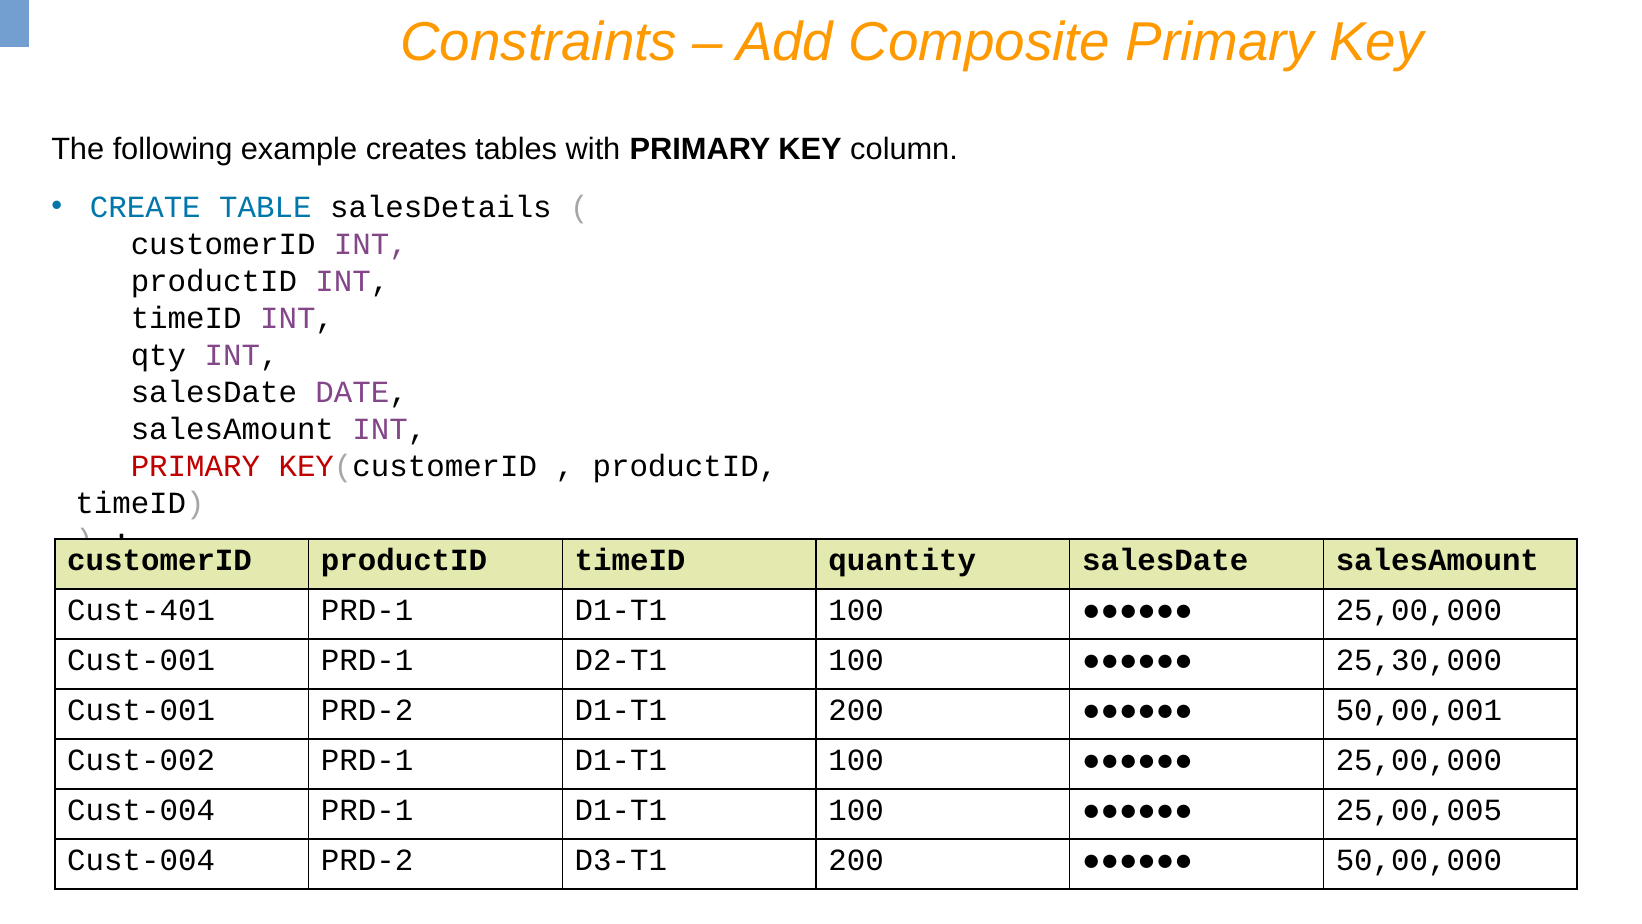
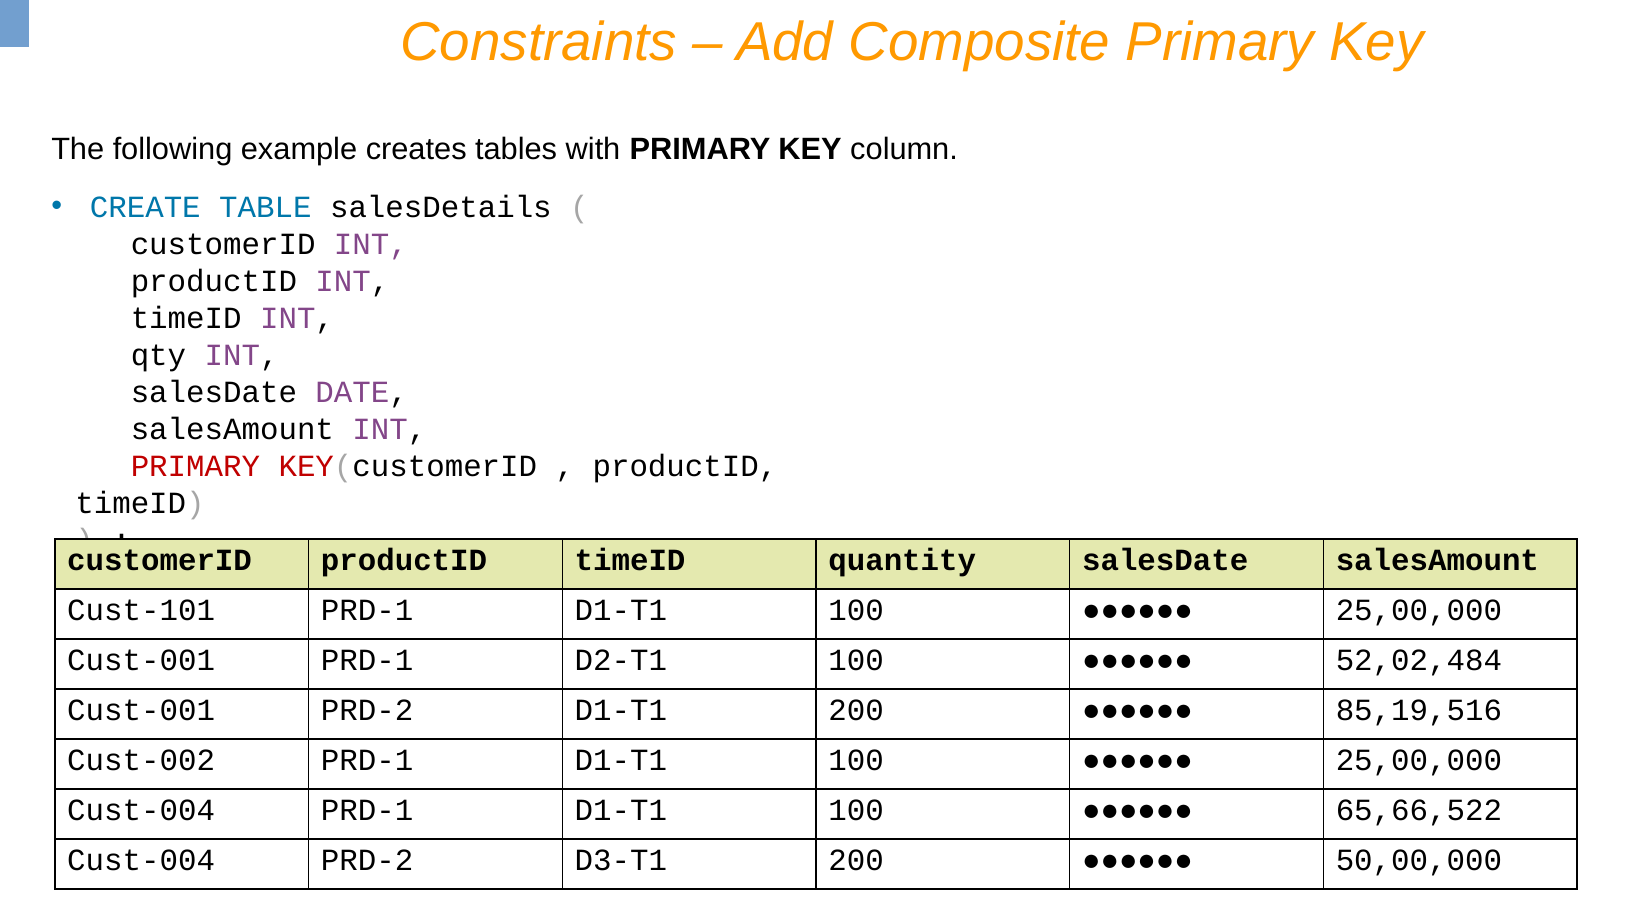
Cust-401: Cust-401 -> Cust-101
25,30,000: 25,30,000 -> 52,02,484
50,00,001: 50,00,001 -> 85,19,516
25,00,005: 25,00,005 -> 65,66,522
